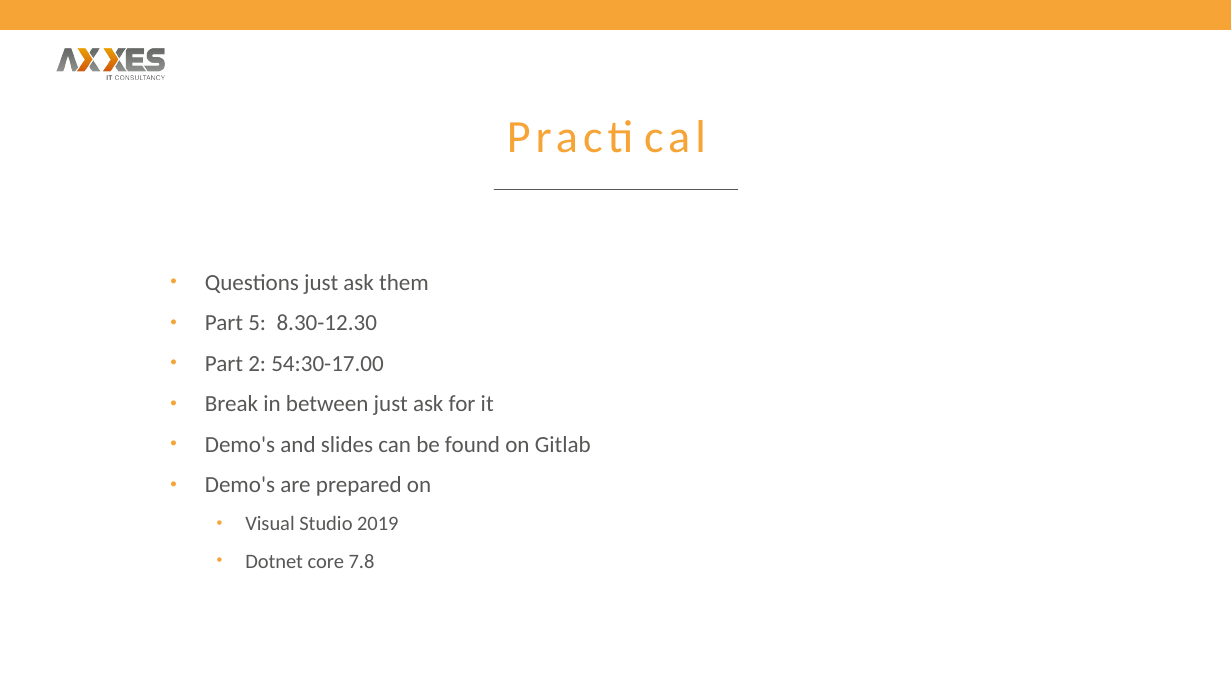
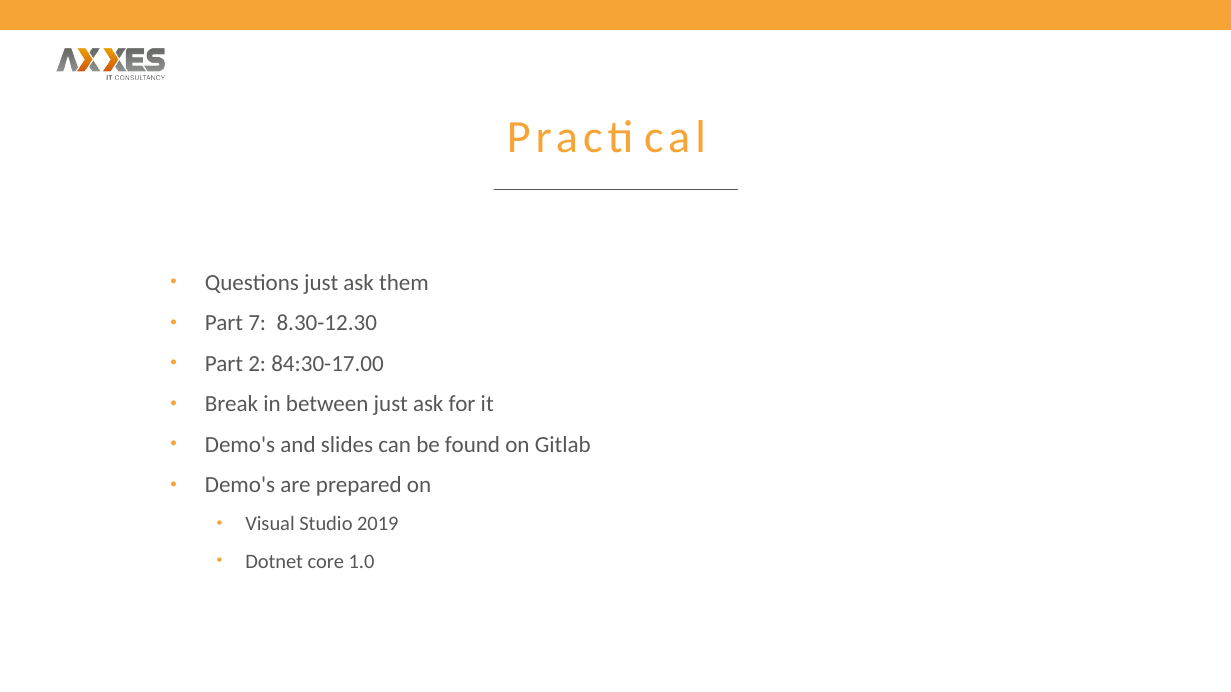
5: 5 -> 7
54:30-17.00: 54:30-17.00 -> 84:30-17.00
7.8: 7.8 -> 1.0
